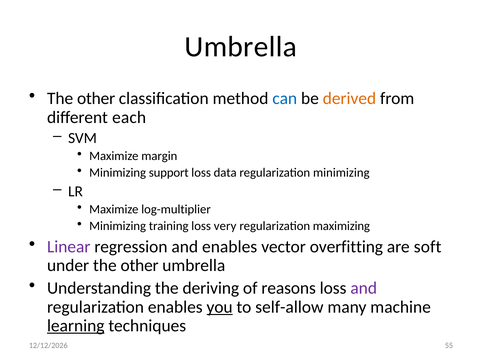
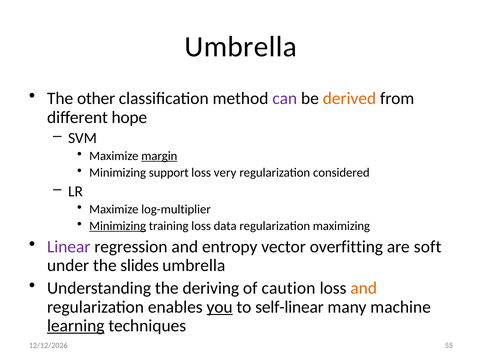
can colour: blue -> purple
each: each -> hope
margin underline: none -> present
data: data -> very
regularization minimizing: minimizing -> considered
Minimizing at (118, 226) underline: none -> present
very: very -> data
and enables: enables -> entropy
under the other: other -> slides
reasons: reasons -> caution
and at (364, 288) colour: purple -> orange
self-allow: self-allow -> self-linear
